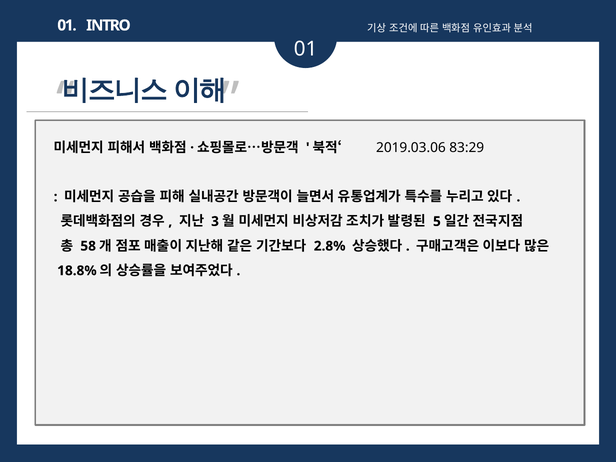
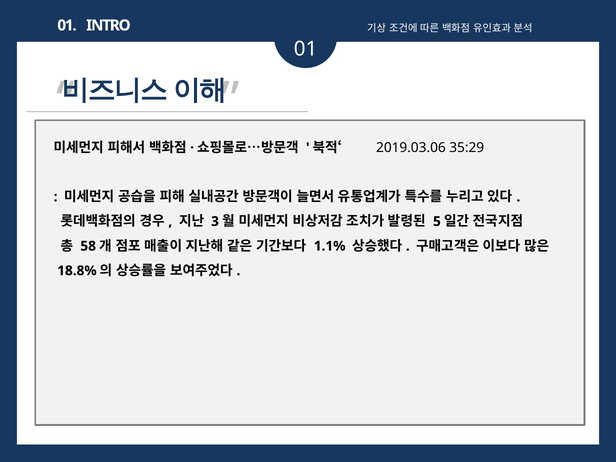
83:29: 83:29 -> 35:29
2.8%: 2.8% -> 1.1%
